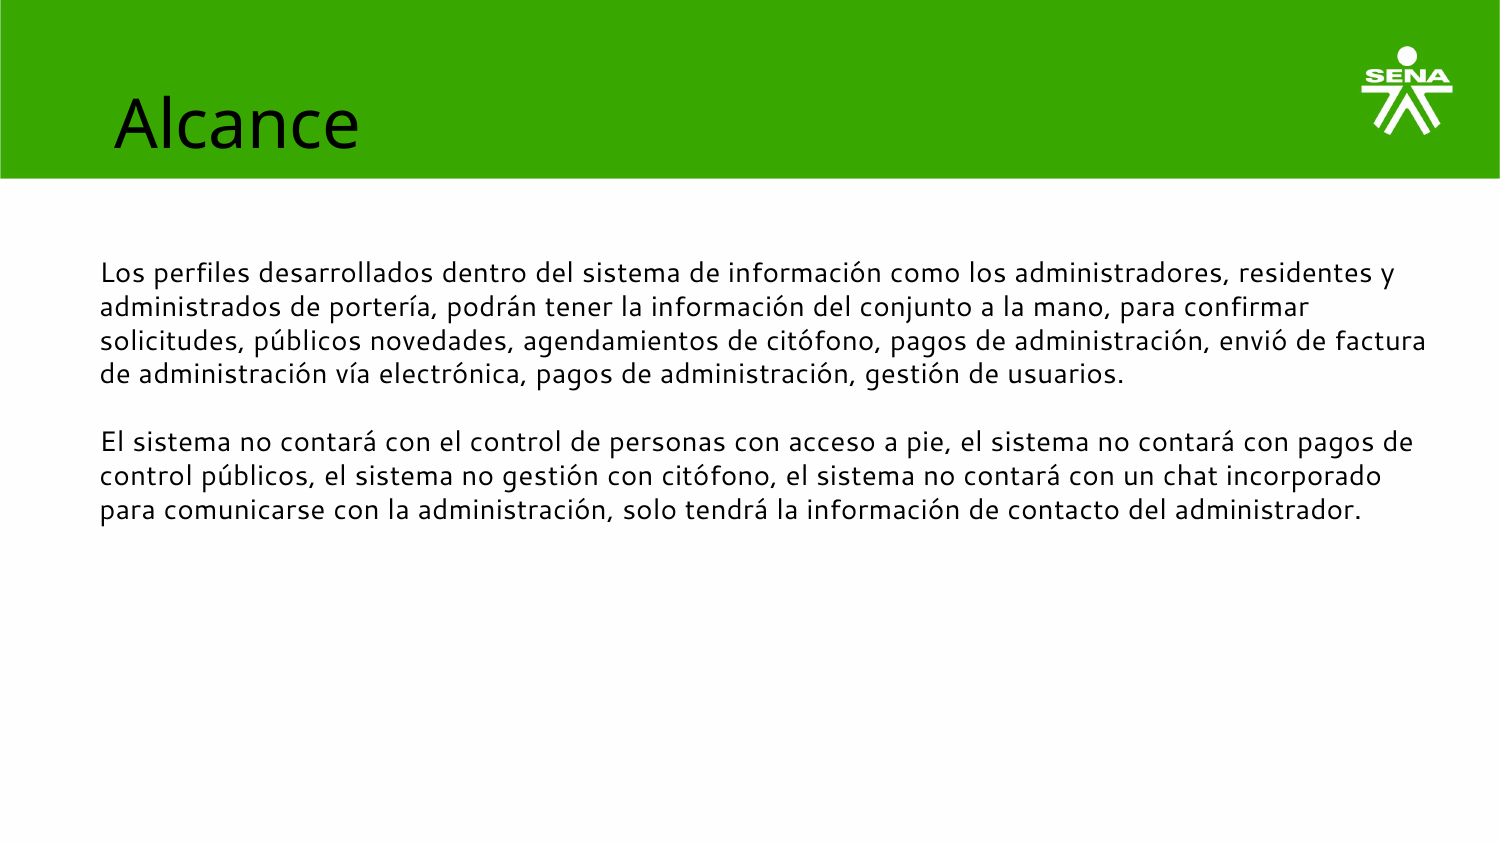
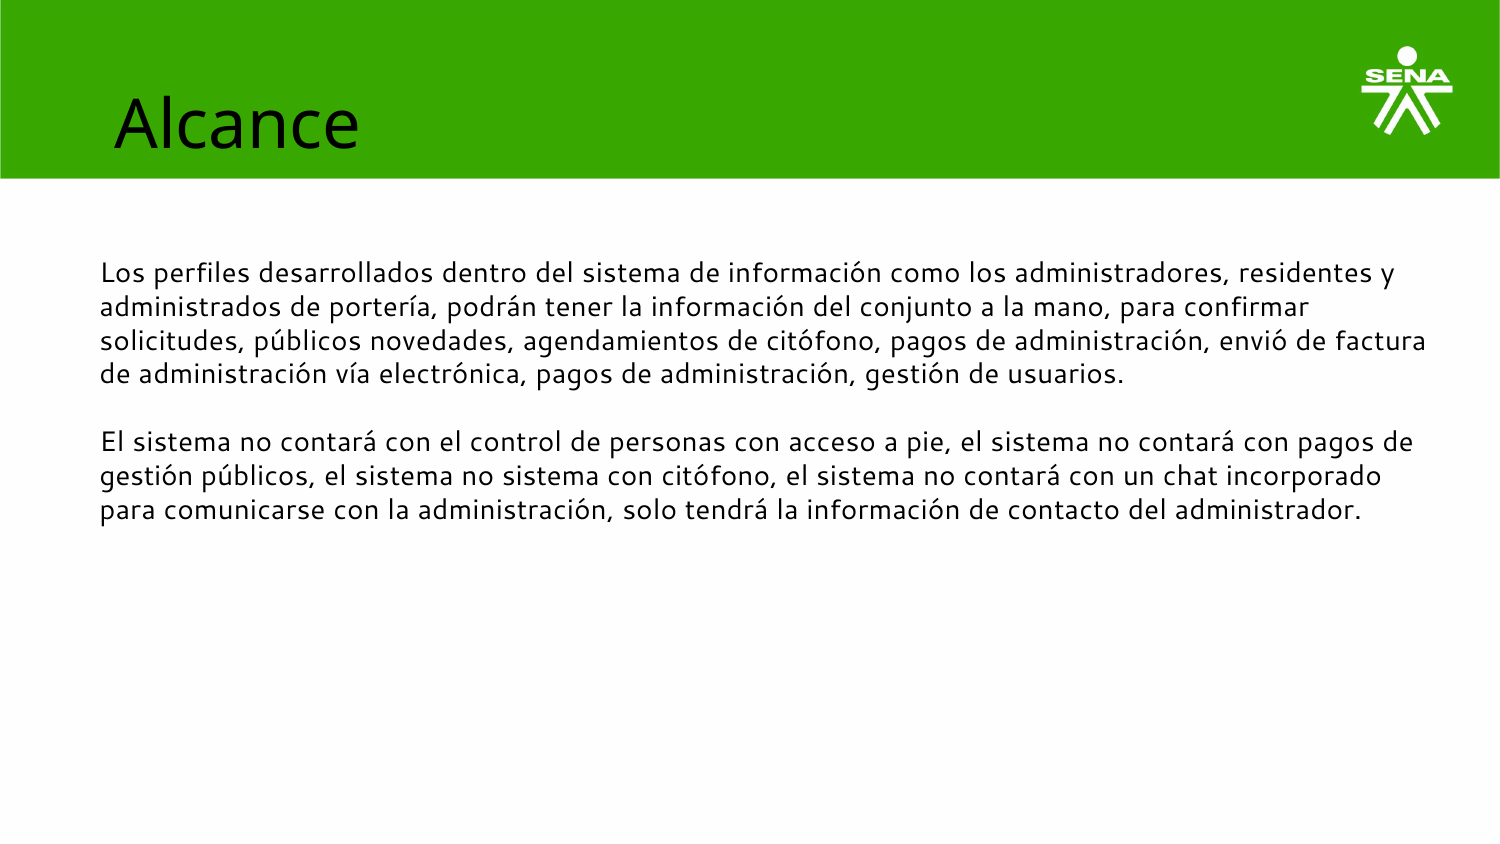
control at (146, 476): control -> gestión
no gestión: gestión -> sistema
